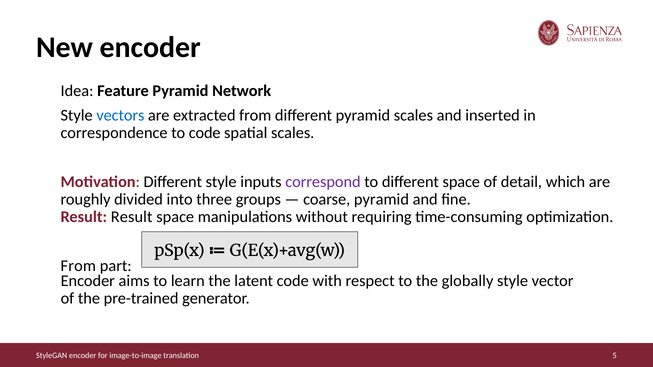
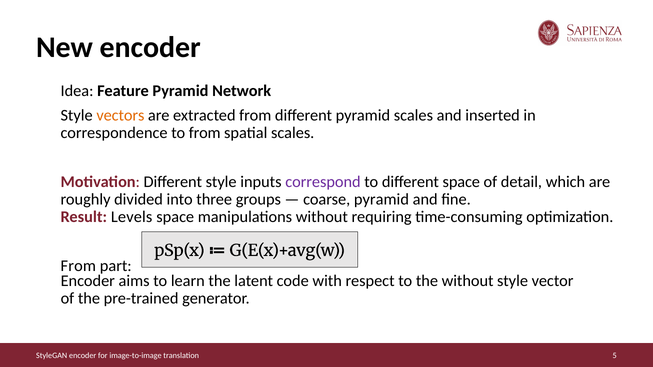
vectors colour: blue -> orange
to code: code -> from
Result Result: Result -> Levels
the globally: globally -> without
